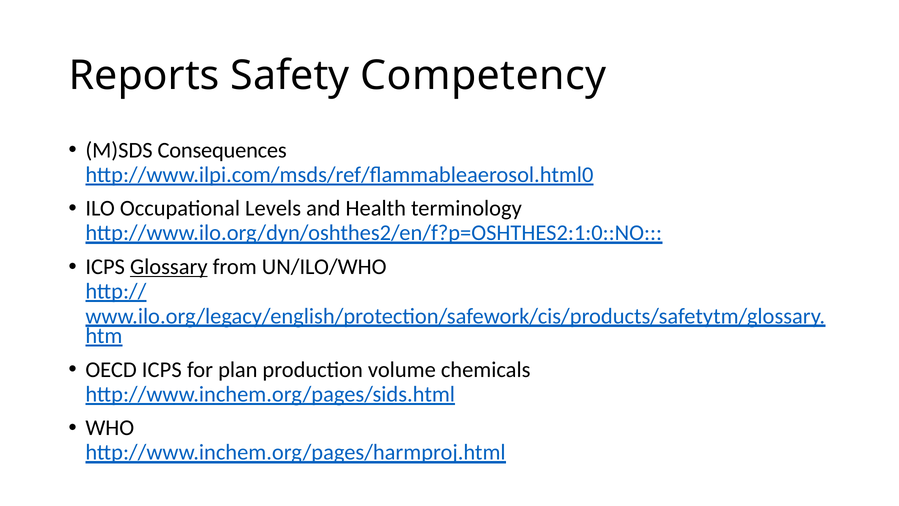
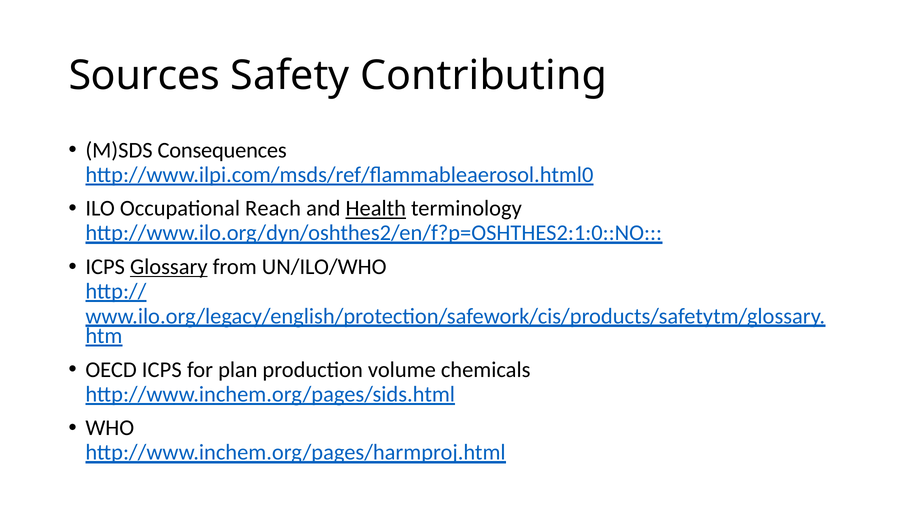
Reports: Reports -> Sources
Competency: Competency -> Contributing
Levels: Levels -> Reach
Health underline: none -> present
